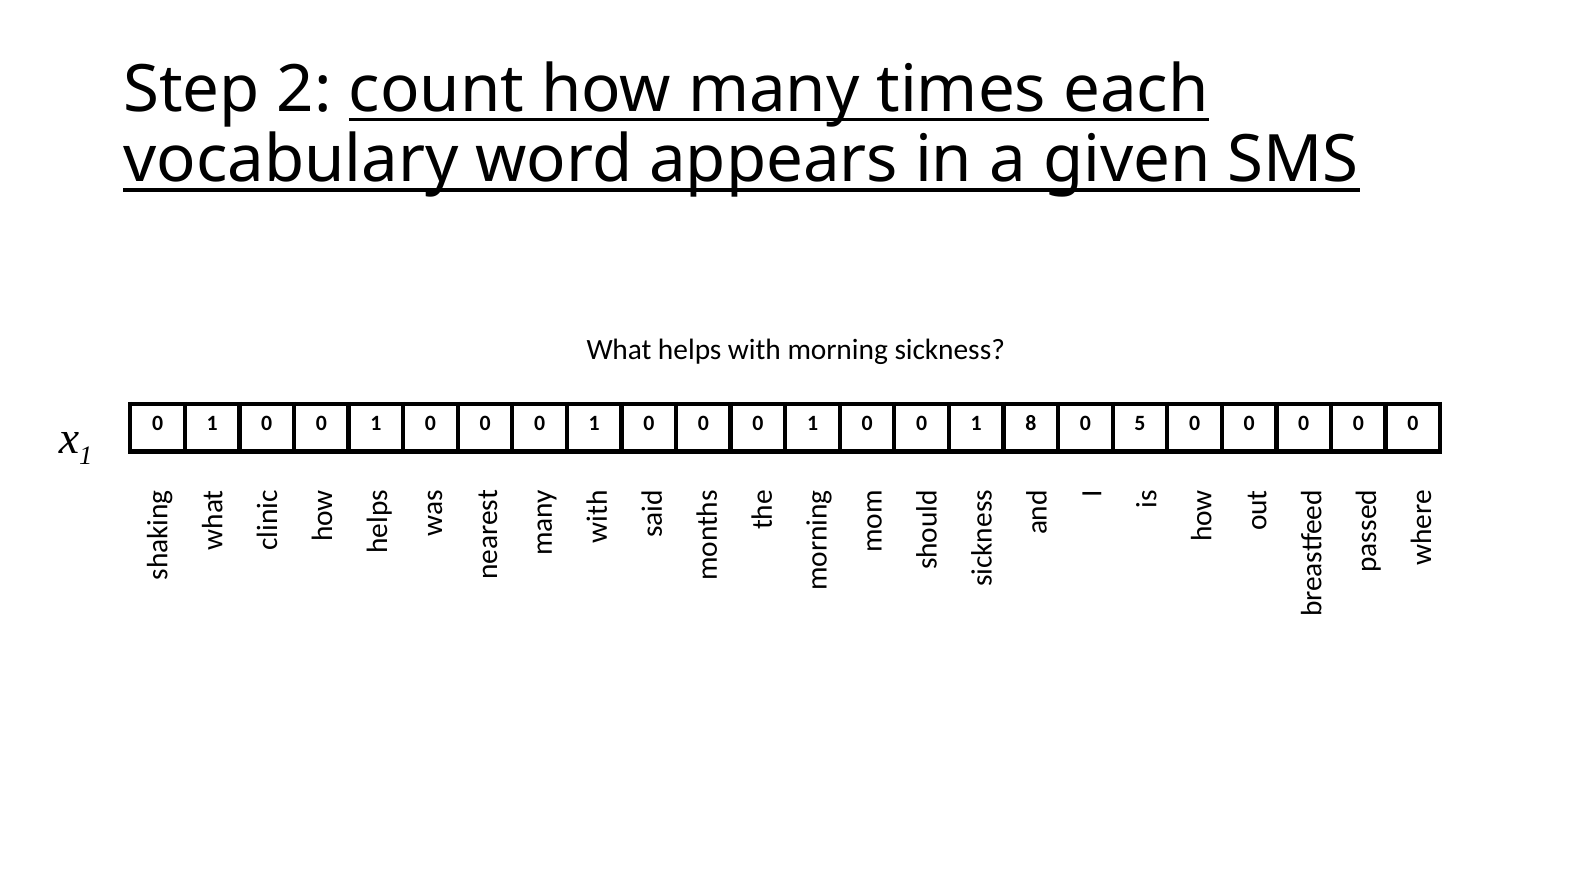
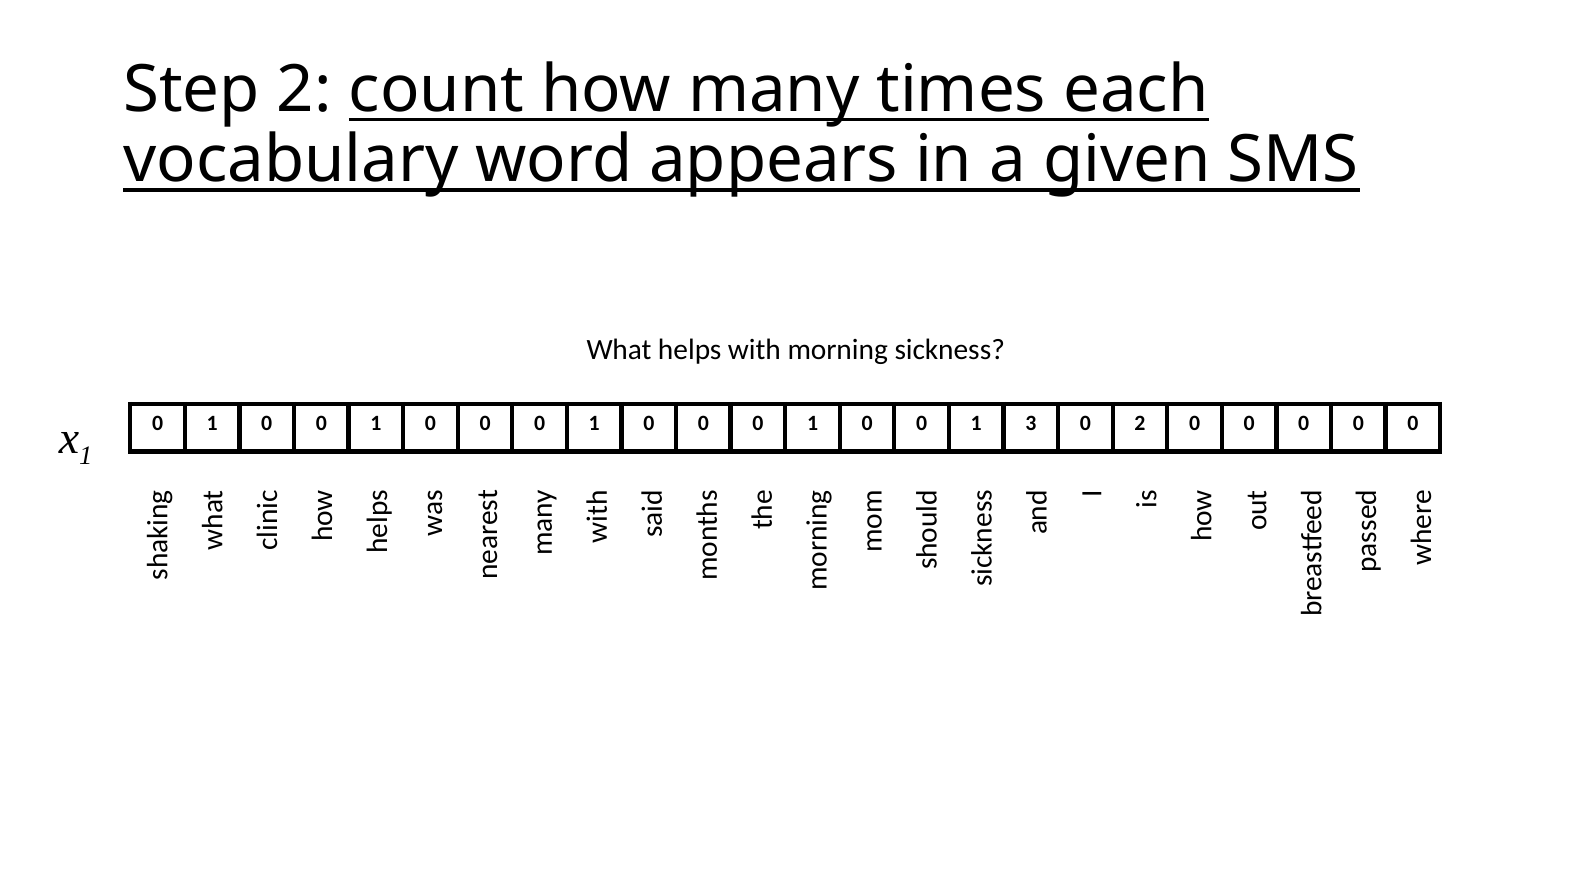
8: 8 -> 3
0 5: 5 -> 2
